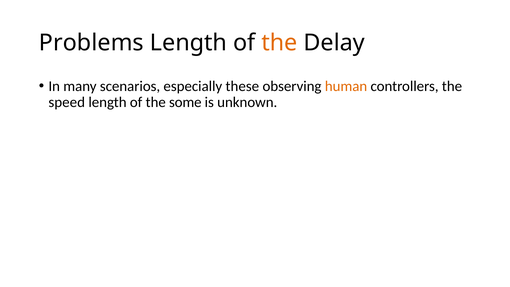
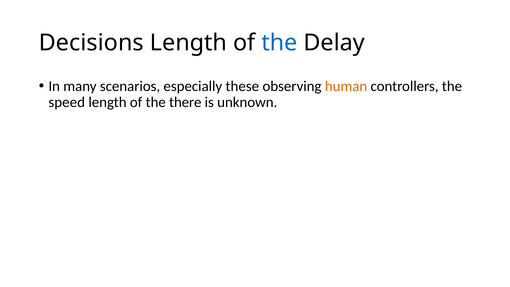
Problems: Problems -> Decisions
the at (279, 43) colour: orange -> blue
some: some -> there
